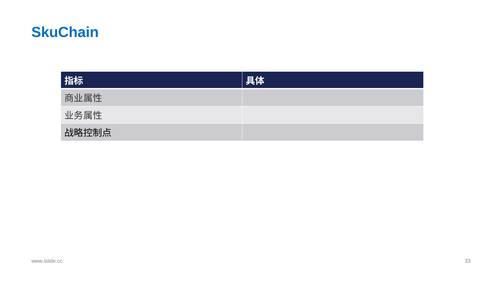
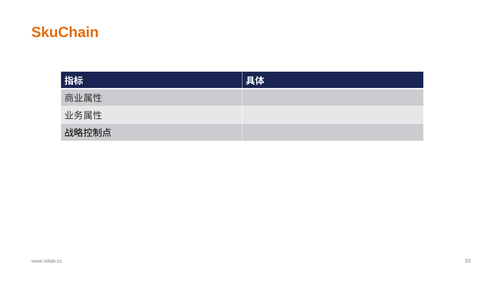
SkuChain colour: blue -> orange
